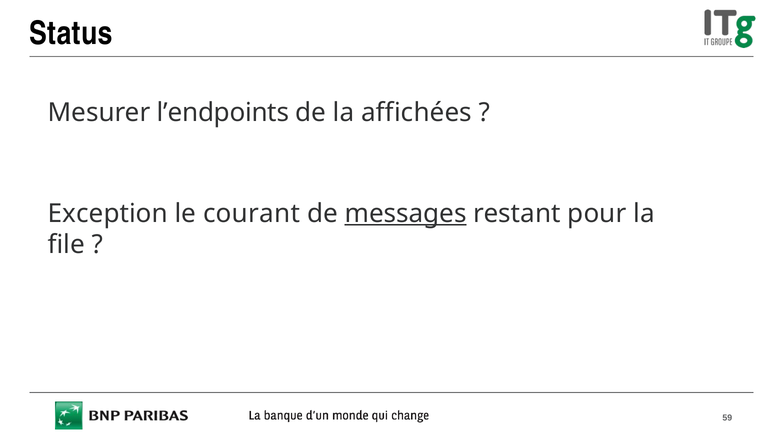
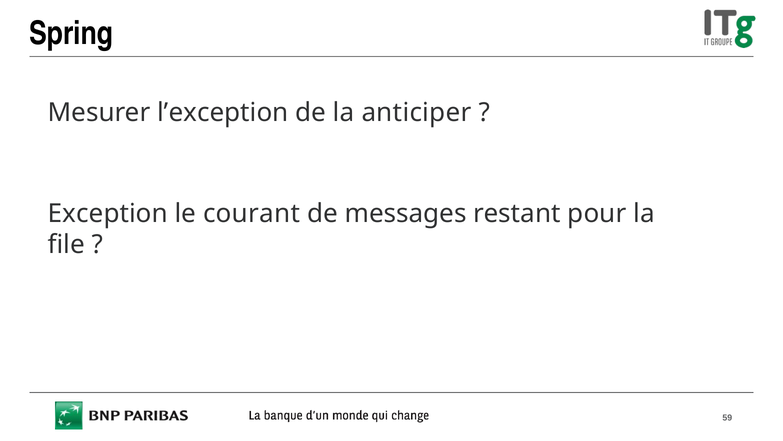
Status: Status -> Spring
l’endpoints: l’endpoints -> l’exception
affichées: affichées -> anticiper
messages underline: present -> none
